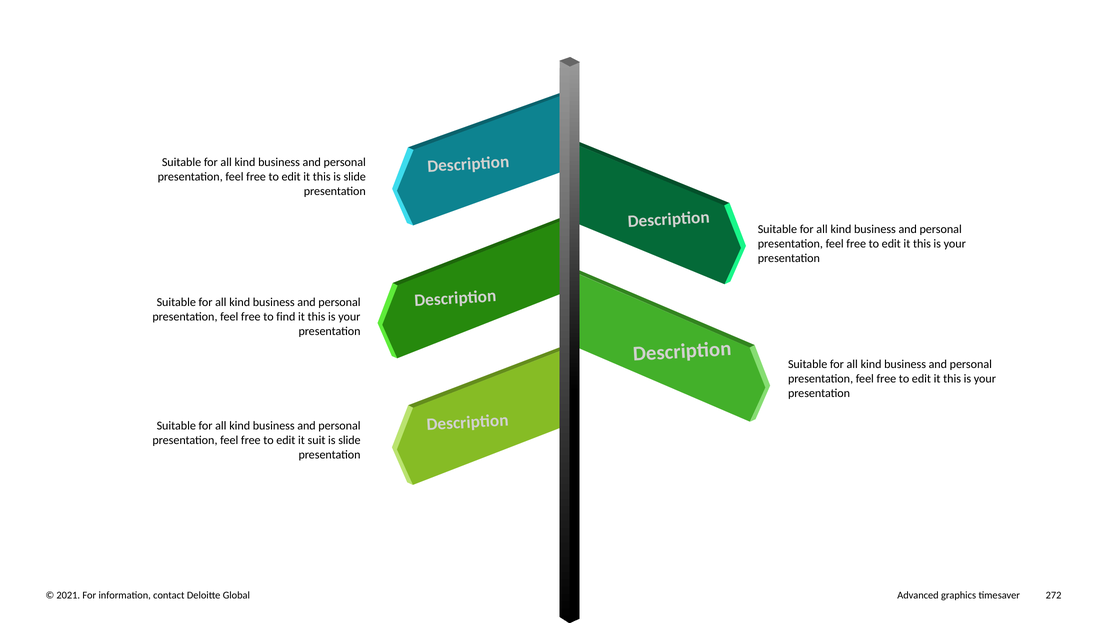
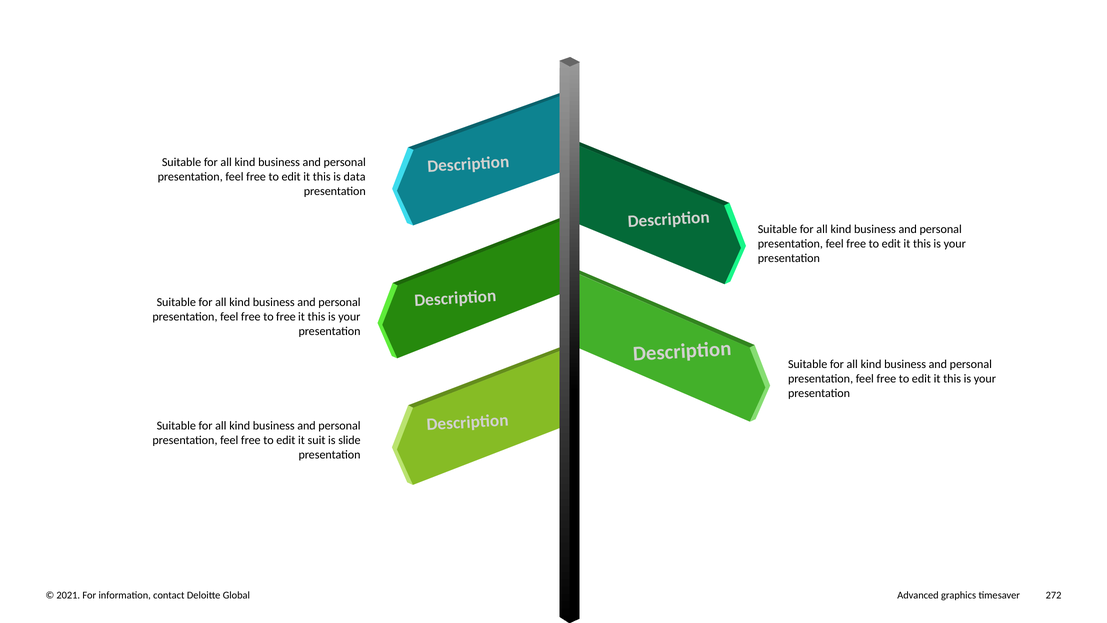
this is slide: slide -> data
to find: find -> free
